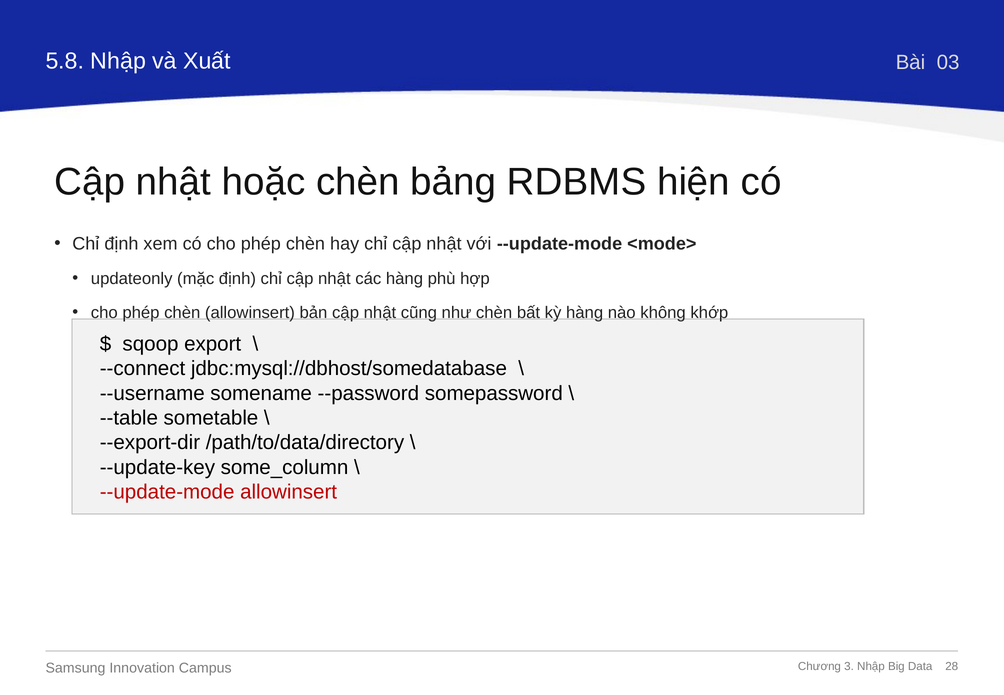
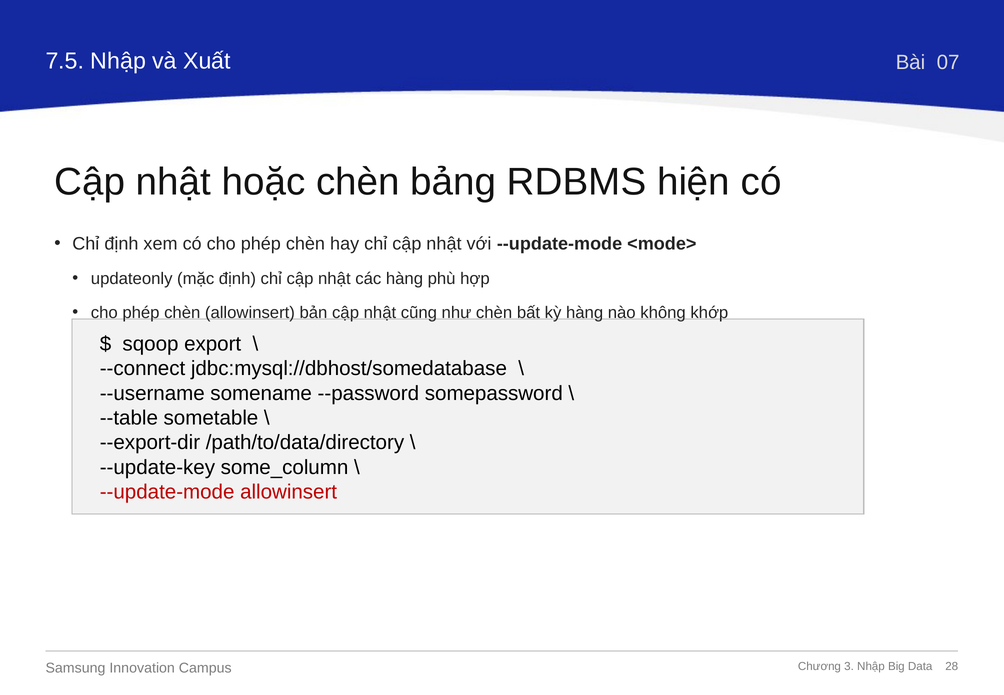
5.8: 5.8 -> 7.5
03: 03 -> 07
